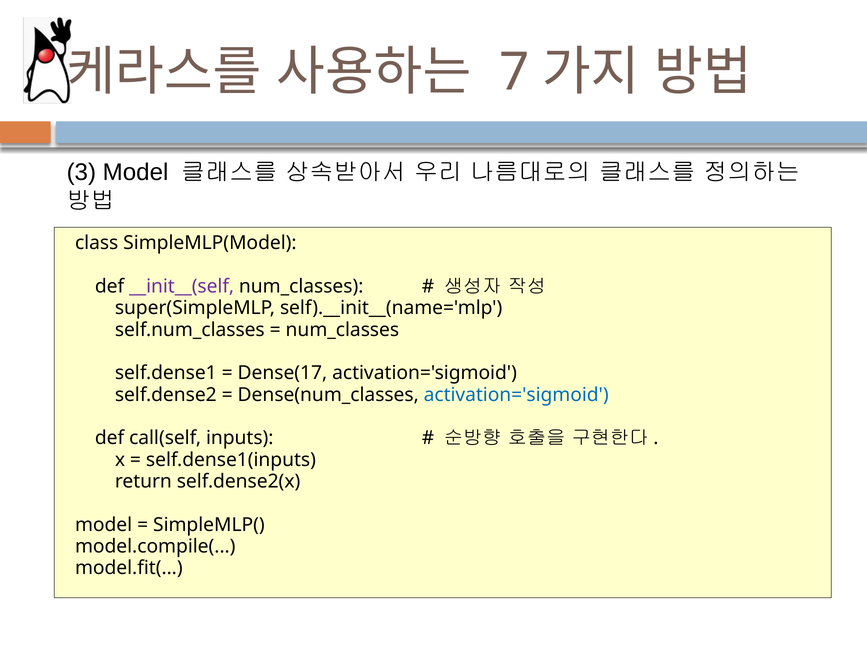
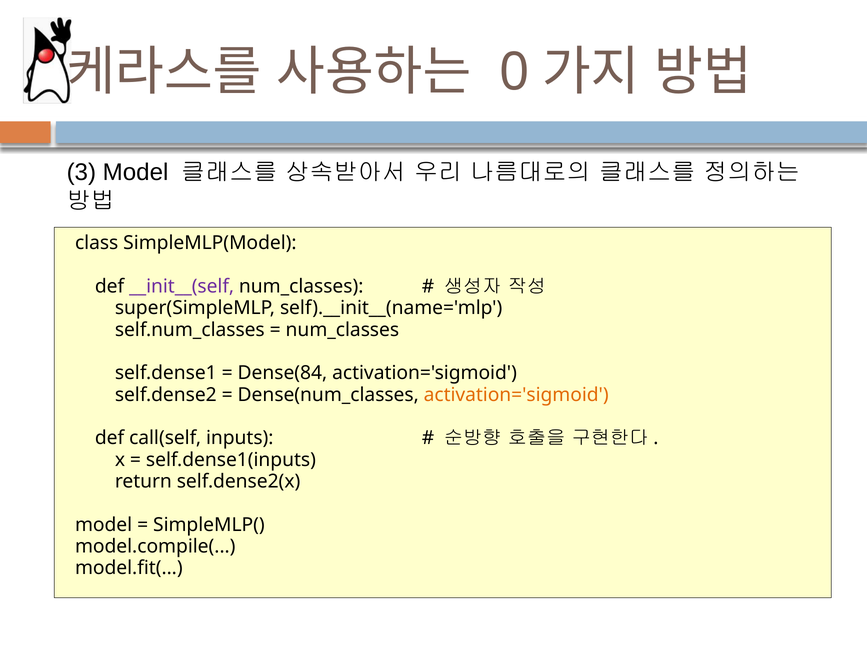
7: 7 -> 0
Dense(17: Dense(17 -> Dense(84
activation='sigmoid at (516, 395) colour: blue -> orange
